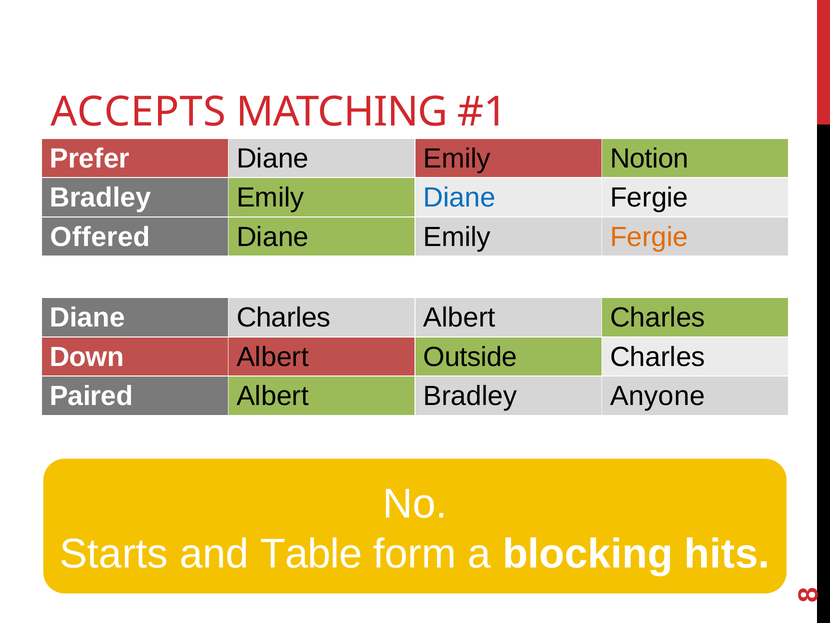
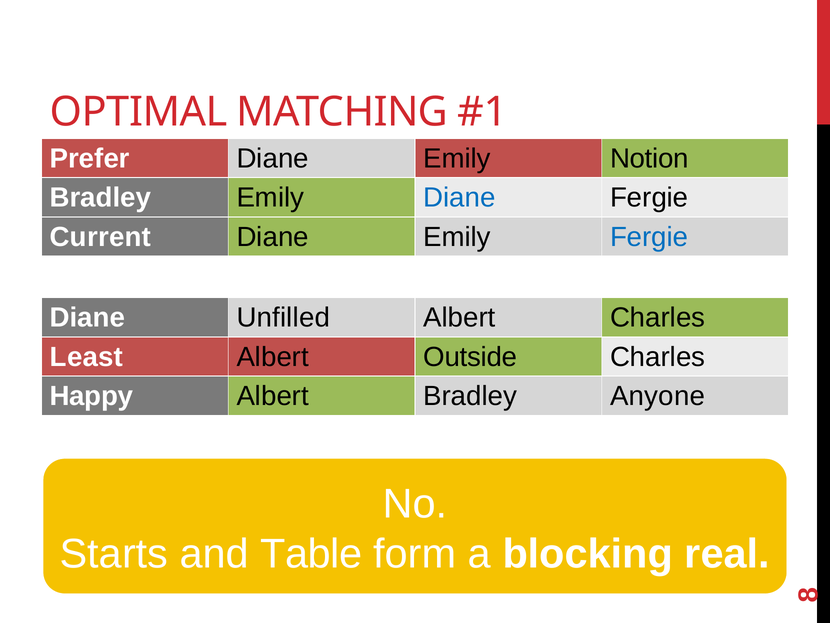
ACCEPTS: ACCEPTS -> OPTIMAL
Offered: Offered -> Current
Fergie at (649, 237) colour: orange -> blue
Diane Charles: Charles -> Unfilled
Down: Down -> Least
Paired: Paired -> Happy
hits: hits -> real
